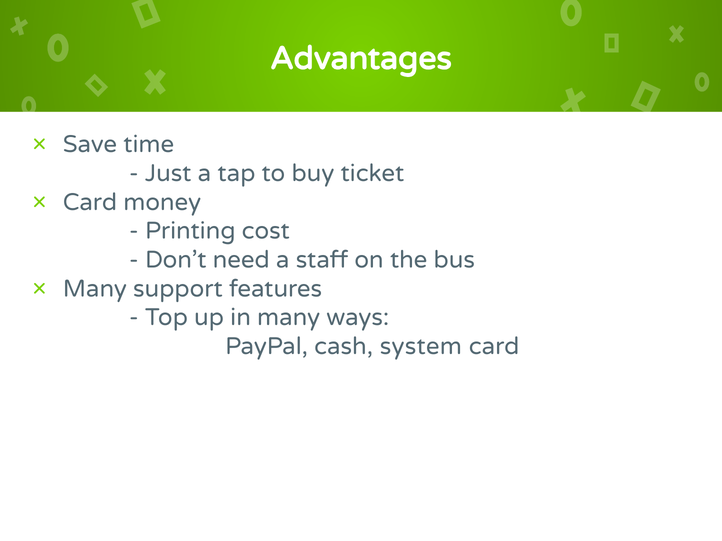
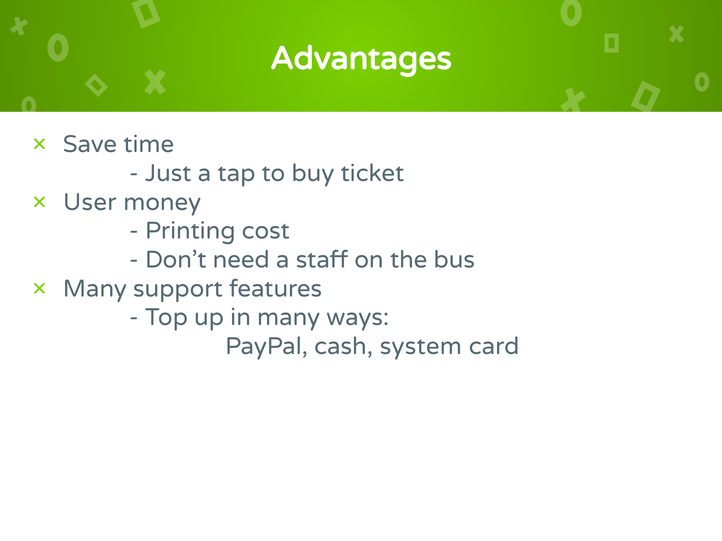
Card at (90, 202): Card -> User
